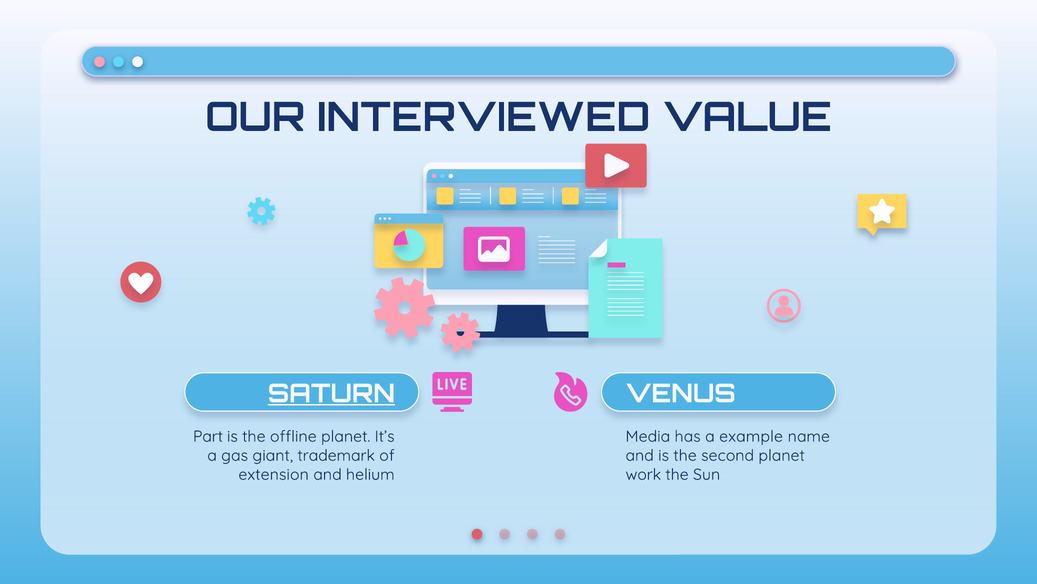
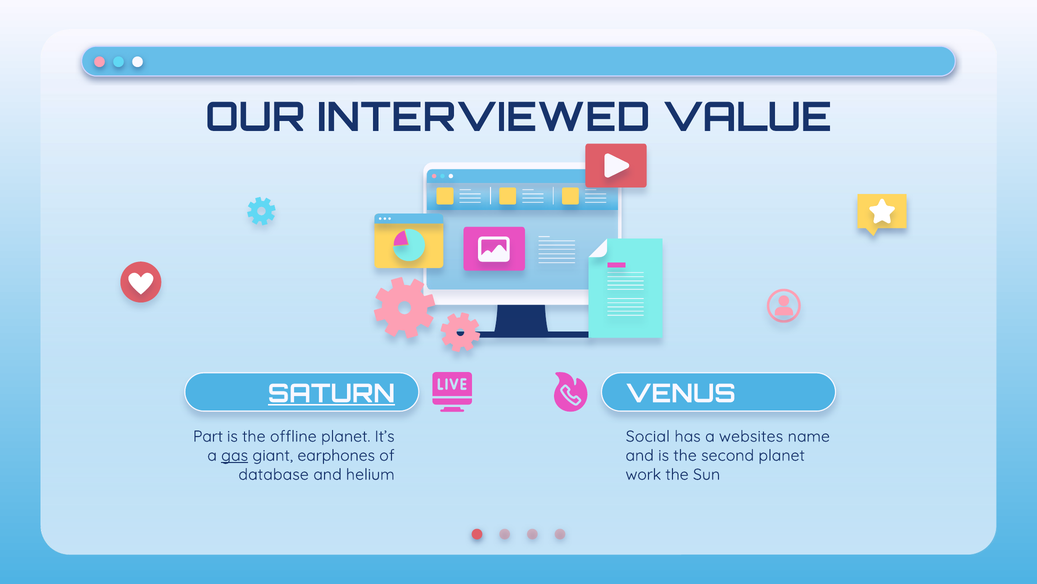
Media: Media -> Social
example: example -> websites
gas underline: none -> present
trademark: trademark -> earphones
extension: extension -> database
